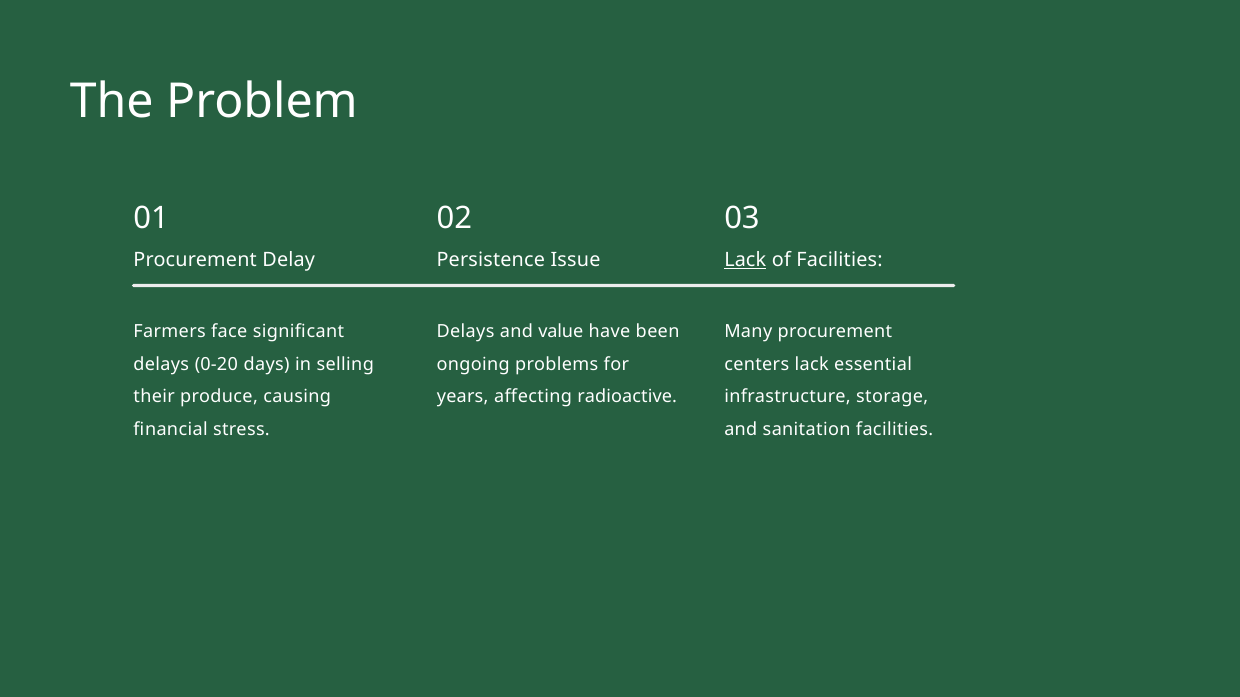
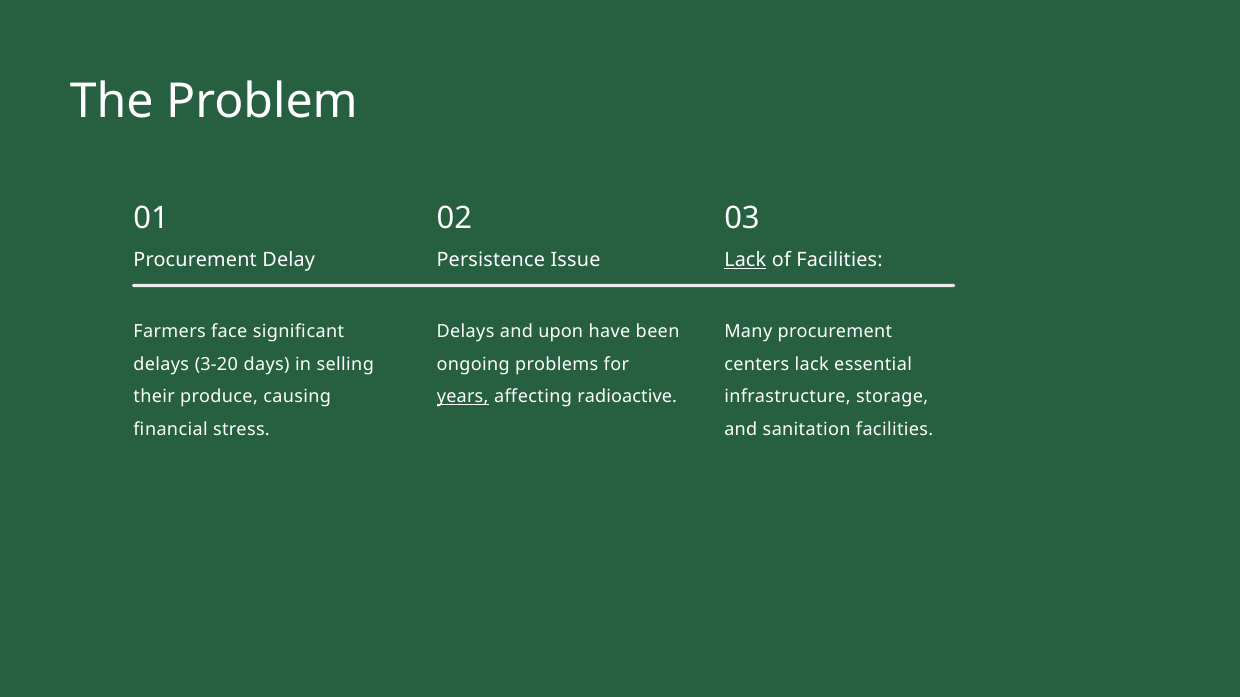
value: value -> upon
0-20: 0-20 -> 3-20
years underline: none -> present
